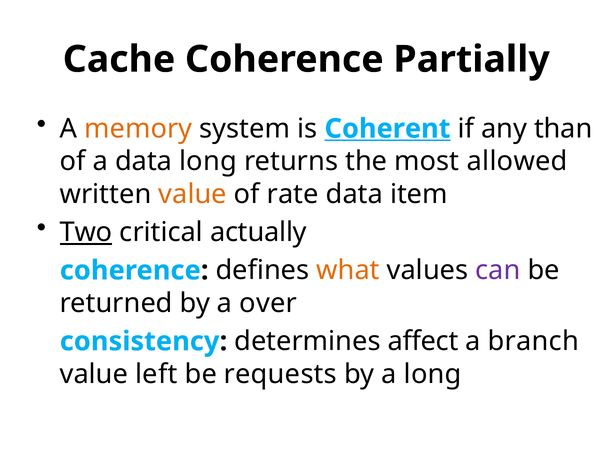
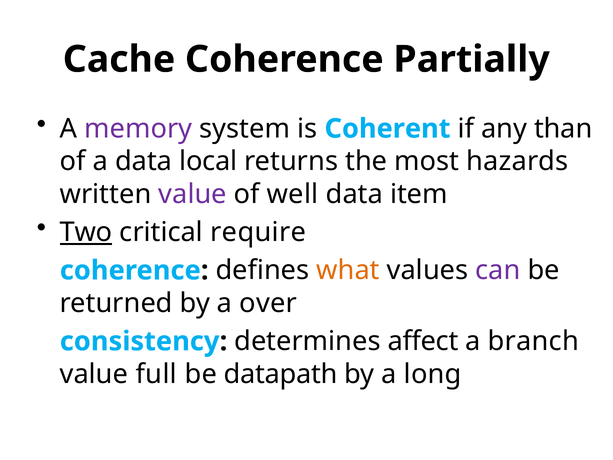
memory colour: orange -> purple
Coherent underline: present -> none
data long: long -> local
allowed: allowed -> hazards
value at (193, 194) colour: orange -> purple
rate: rate -> well
actually: actually -> require
left: left -> full
requests: requests -> datapath
